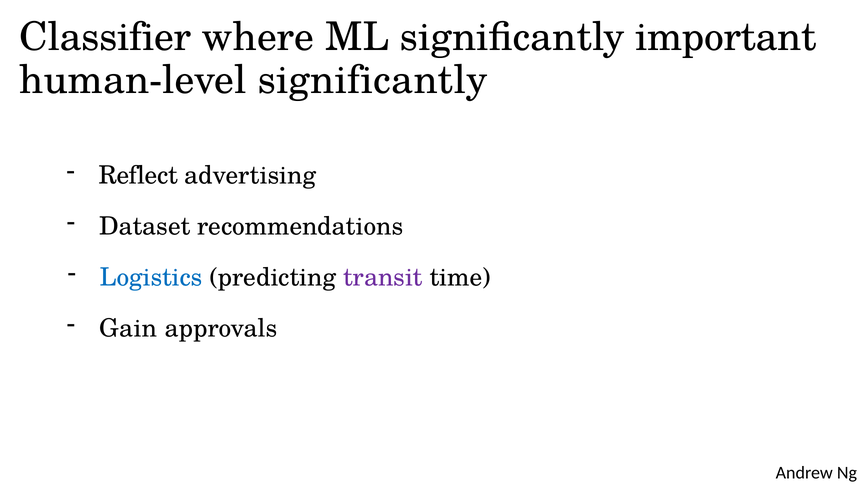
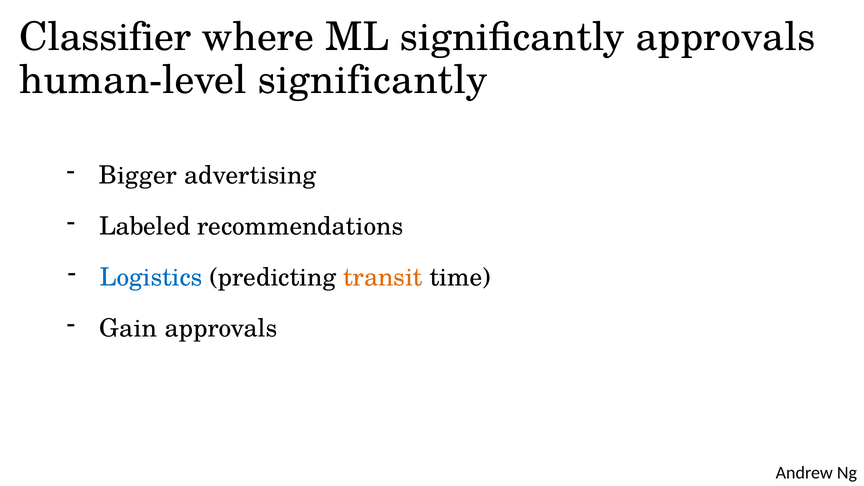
significantly important: important -> approvals
Reflect: Reflect -> Bigger
Dataset: Dataset -> Labeled
transit colour: purple -> orange
